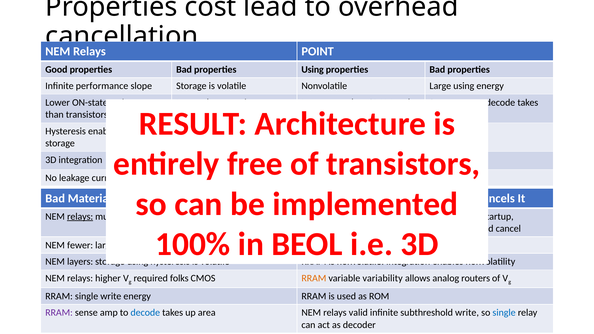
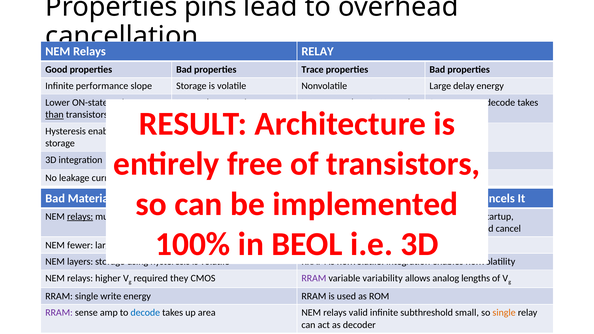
cost: cost -> pins
POINT at (318, 51): POINT -> RELAY
properties Using: Using -> Trace
Large using: using -> delay
than at (54, 115) underline: none -> present
folks: folks -> they
RRAM at (314, 278) colour: orange -> purple
routers: routers -> lengths
subthreshold write: write -> small
single at (504, 313) colour: blue -> orange
